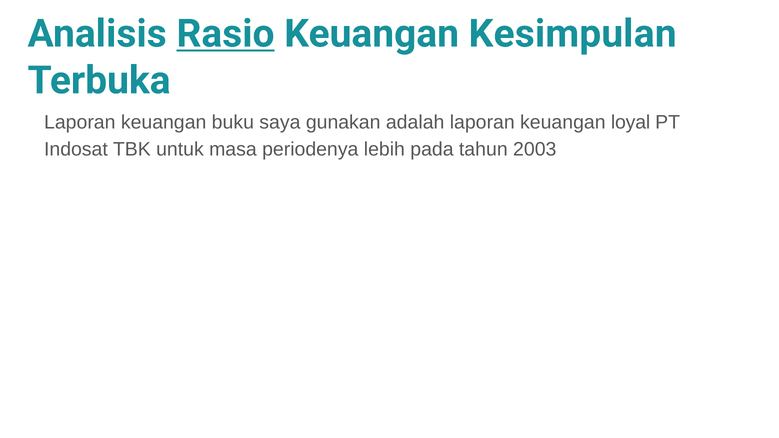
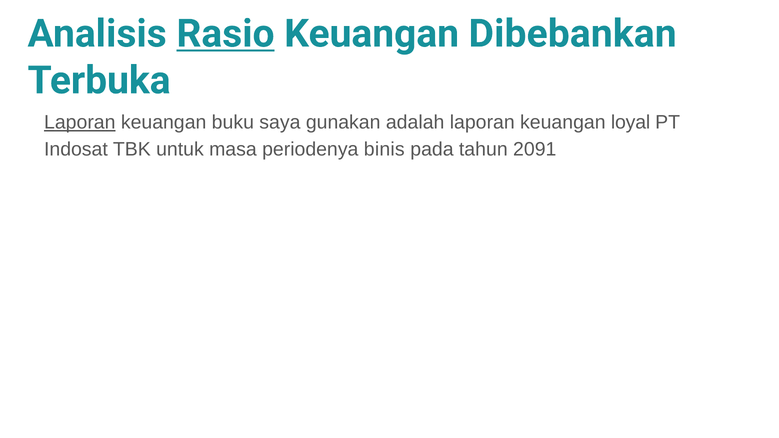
Kesimpulan: Kesimpulan -> Dibebankan
Laporan at (80, 123) underline: none -> present
lebih: lebih -> binis
2003: 2003 -> 2091
